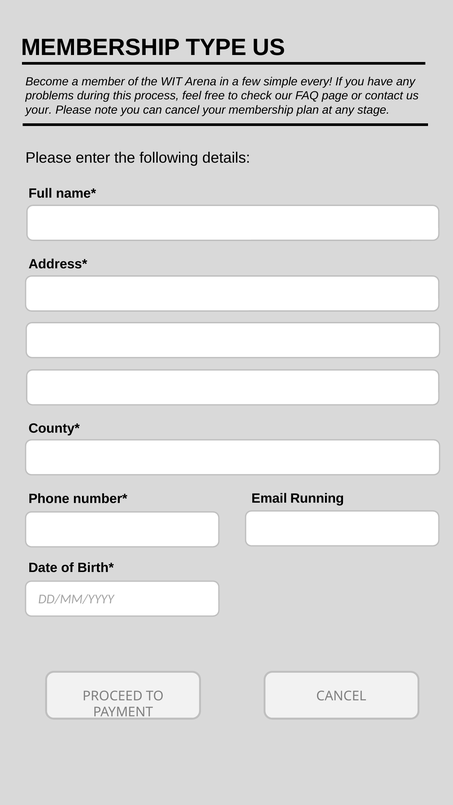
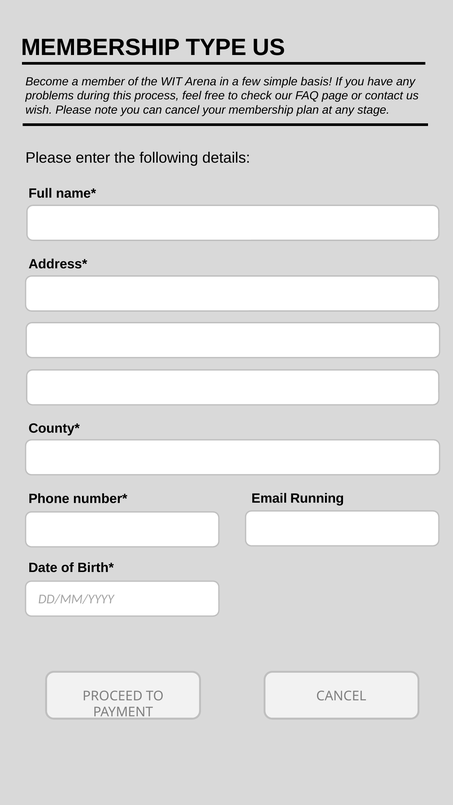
every: every -> basis
your at (39, 110): your -> wish
